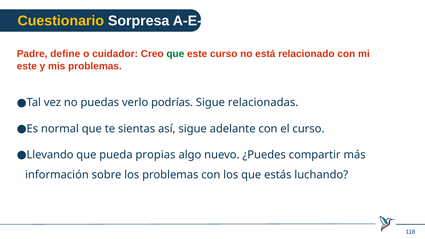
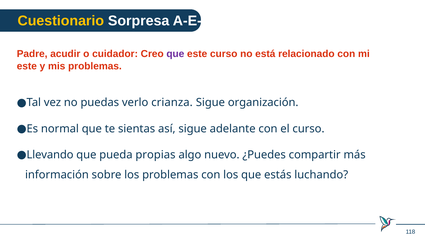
define: define -> acudir
que at (175, 54) colour: green -> purple
podrías: podrías -> crianza
relacionadas: relacionadas -> organización
